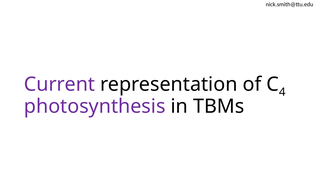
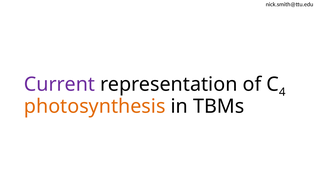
photosynthesis colour: purple -> orange
